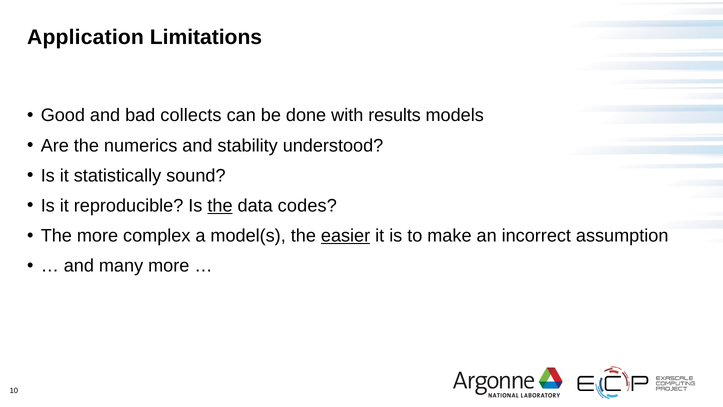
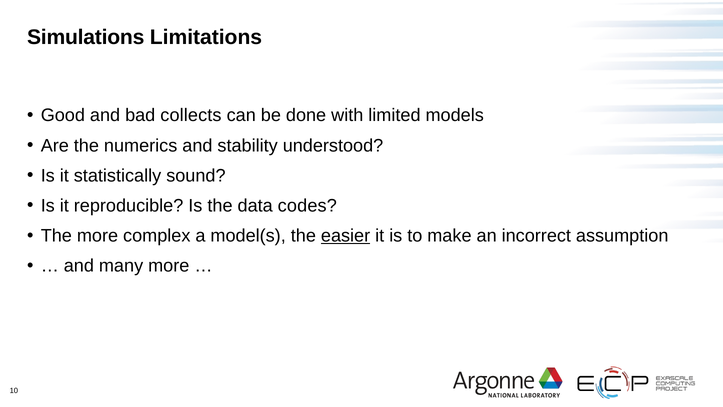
Application: Application -> Simulations
results: results -> limited
the at (220, 206) underline: present -> none
